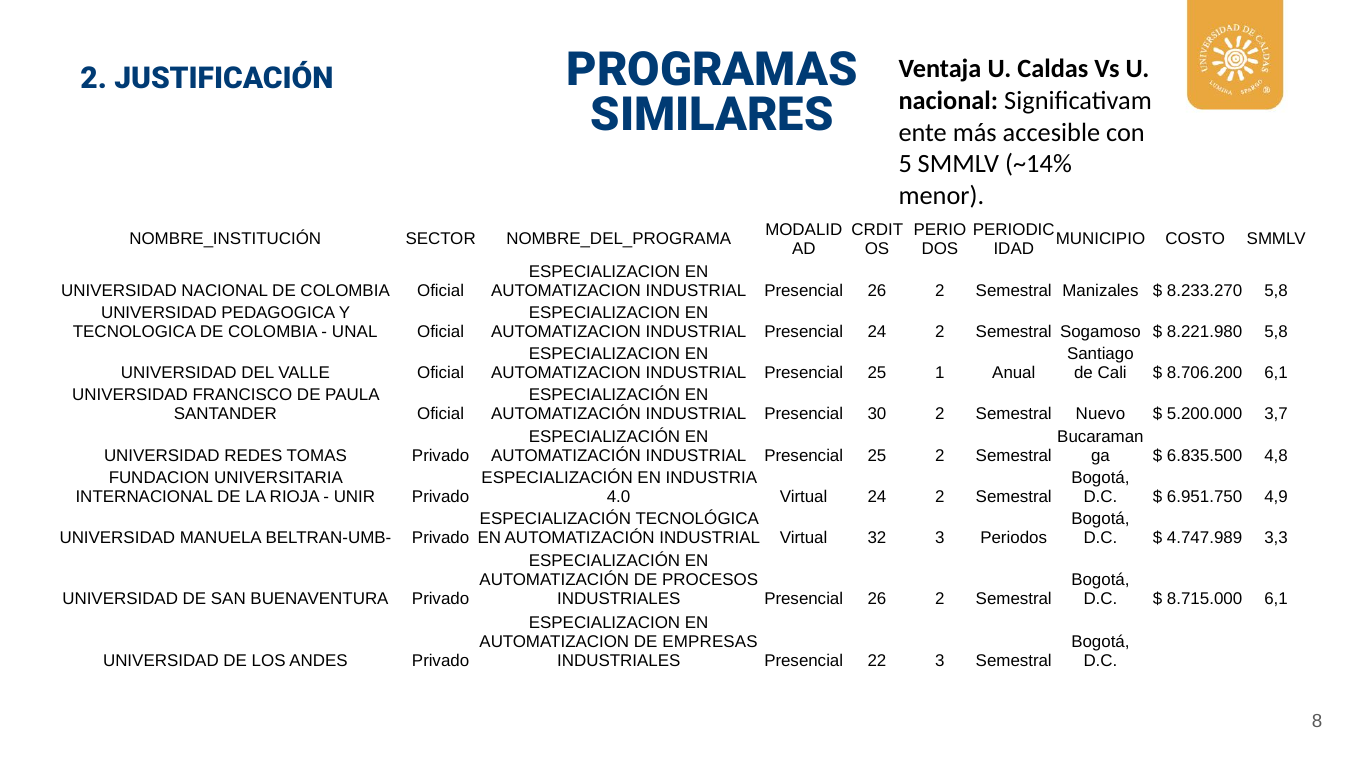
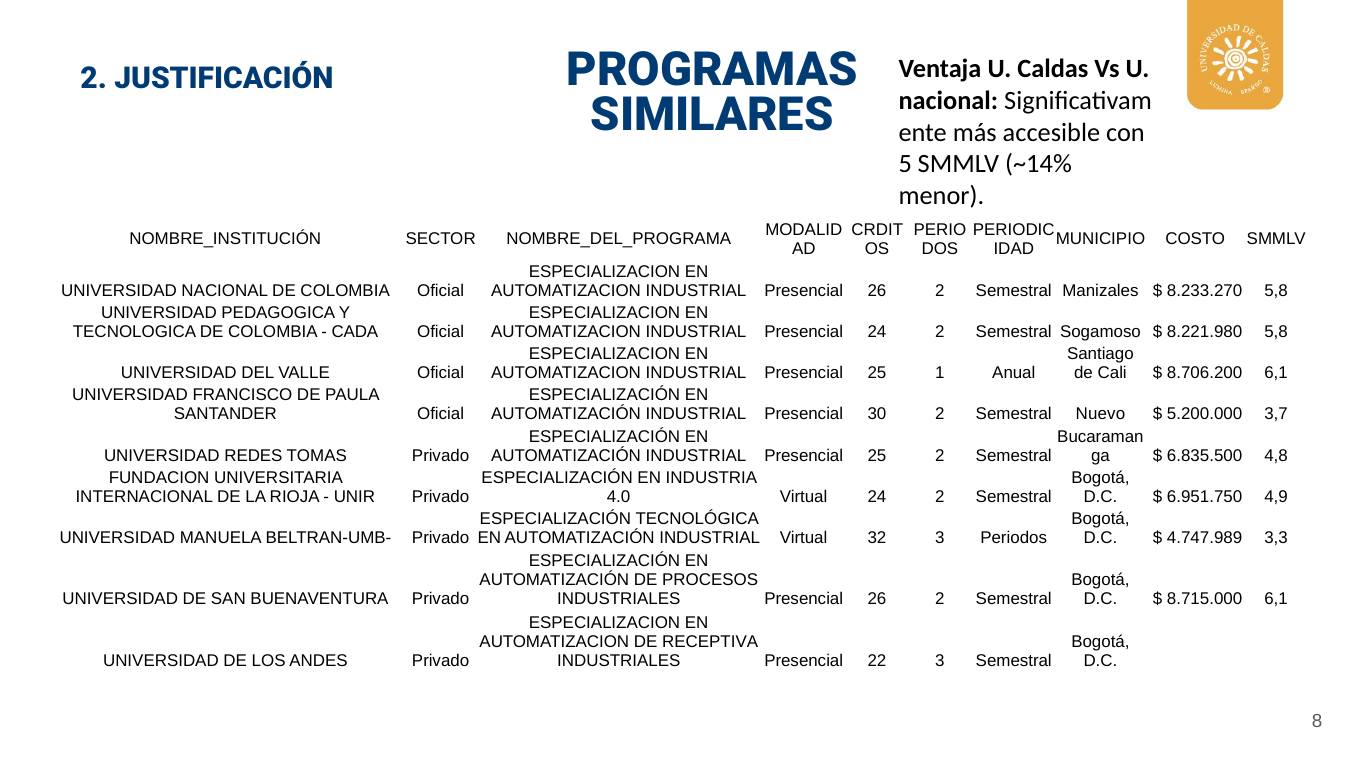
UNAL: UNAL -> CADA
EMPRESAS: EMPRESAS -> RECEPTIVA
